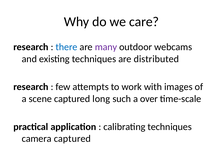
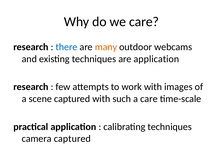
many colour: purple -> orange
are distributed: distributed -> application
captured long: long -> with
a over: over -> care
